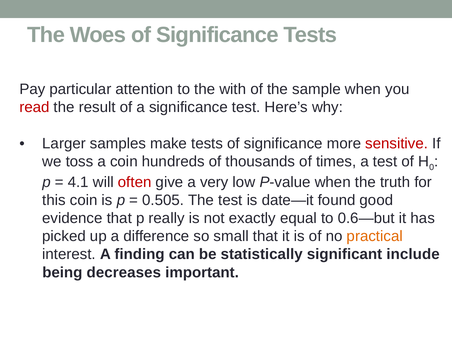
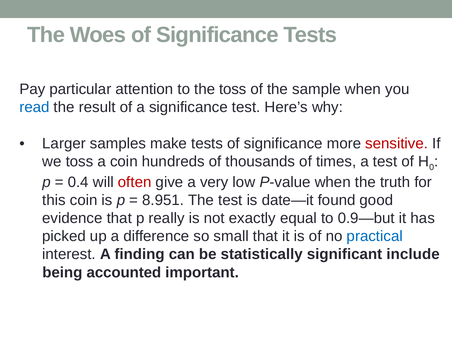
the with: with -> toss
read colour: red -> blue
4.1: 4.1 -> 0.4
0.505: 0.505 -> 8.951
0.6—but: 0.6—but -> 0.9—but
practical colour: orange -> blue
decreases: decreases -> accounted
